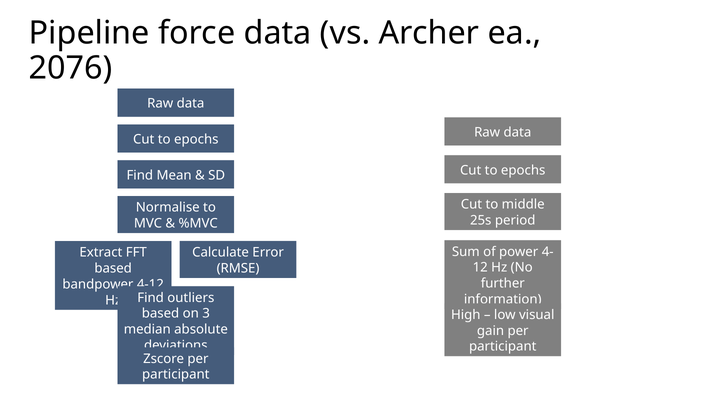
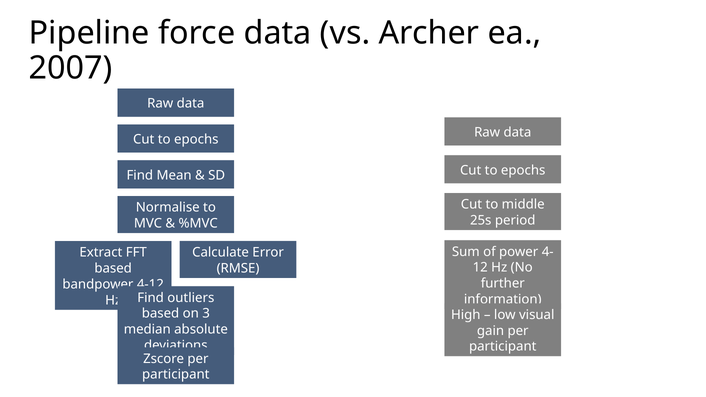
2076: 2076 -> 2007
